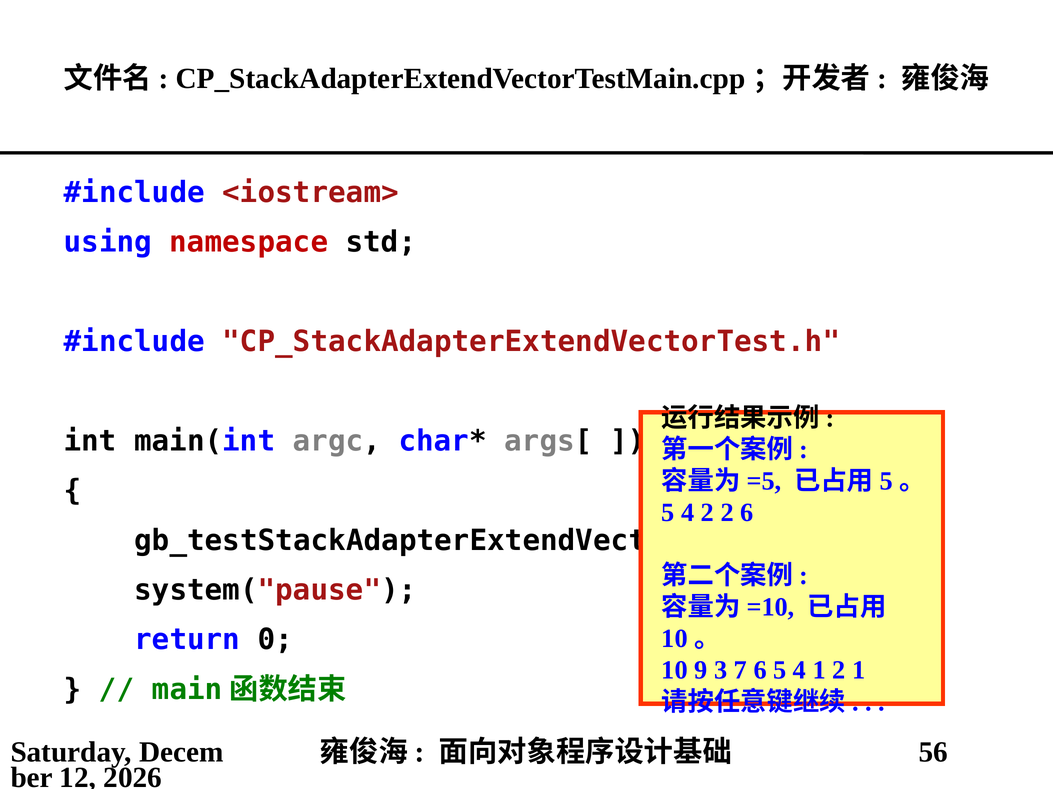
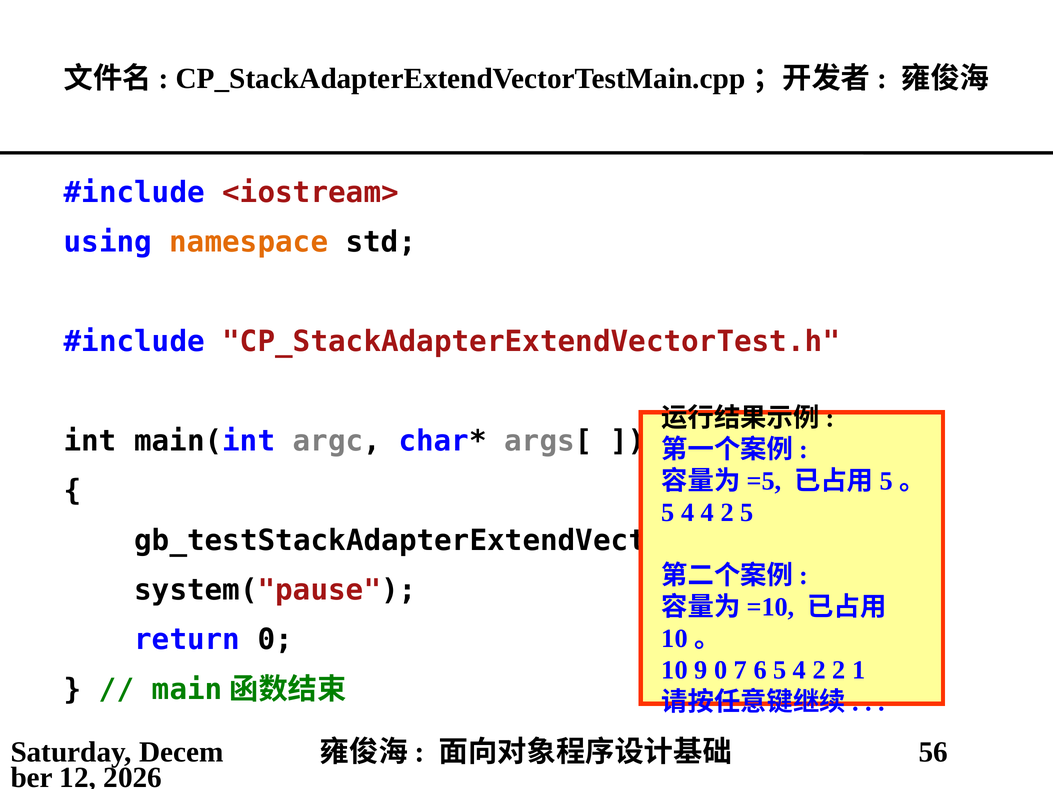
namespace colour: red -> orange
4 2: 2 -> 4
2 6: 6 -> 5
9 3: 3 -> 0
5 4 1: 1 -> 2
